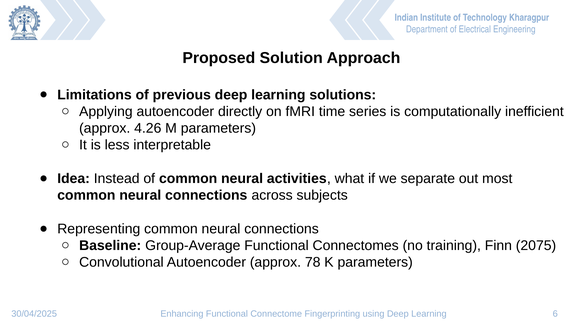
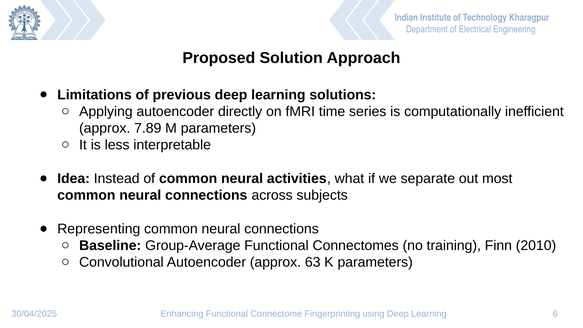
4.26: 4.26 -> 7.89
2075: 2075 -> 2010
78: 78 -> 63
